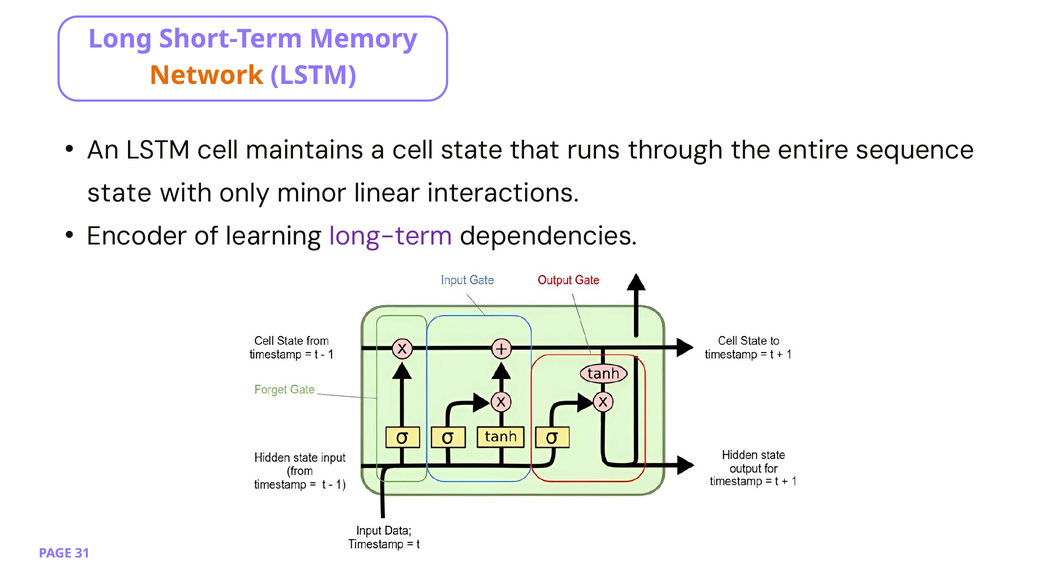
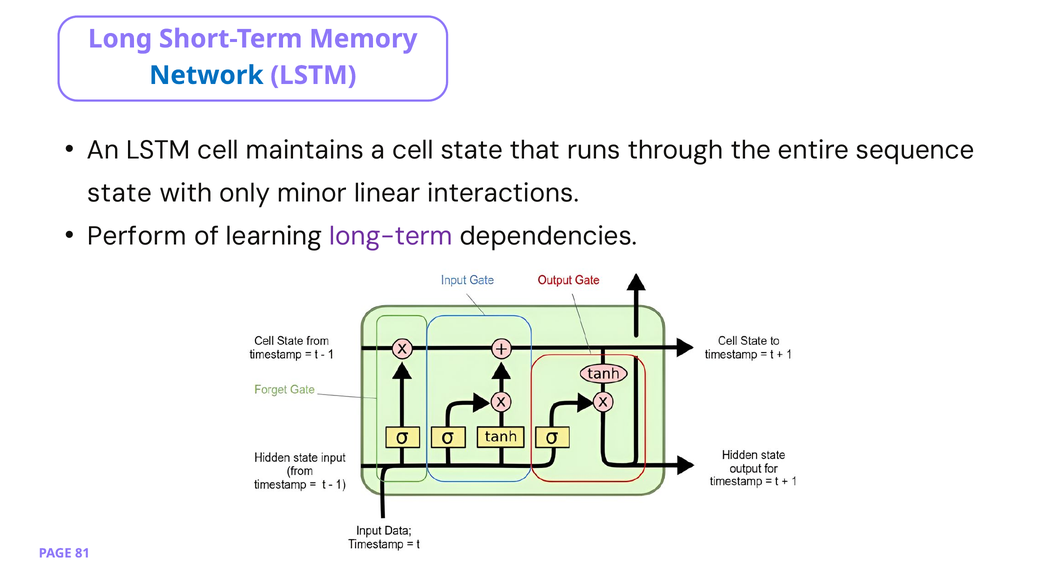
Network colour: orange -> blue
Encoder: Encoder -> Perform
31: 31 -> 81
